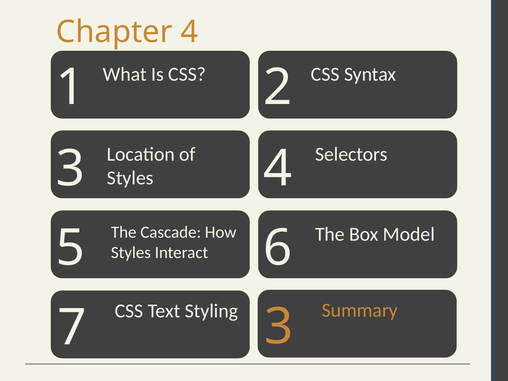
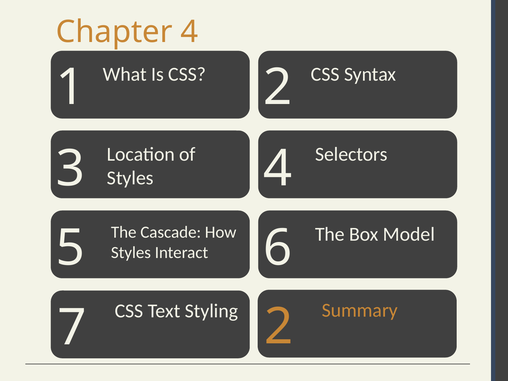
Styling 3: 3 -> 2
